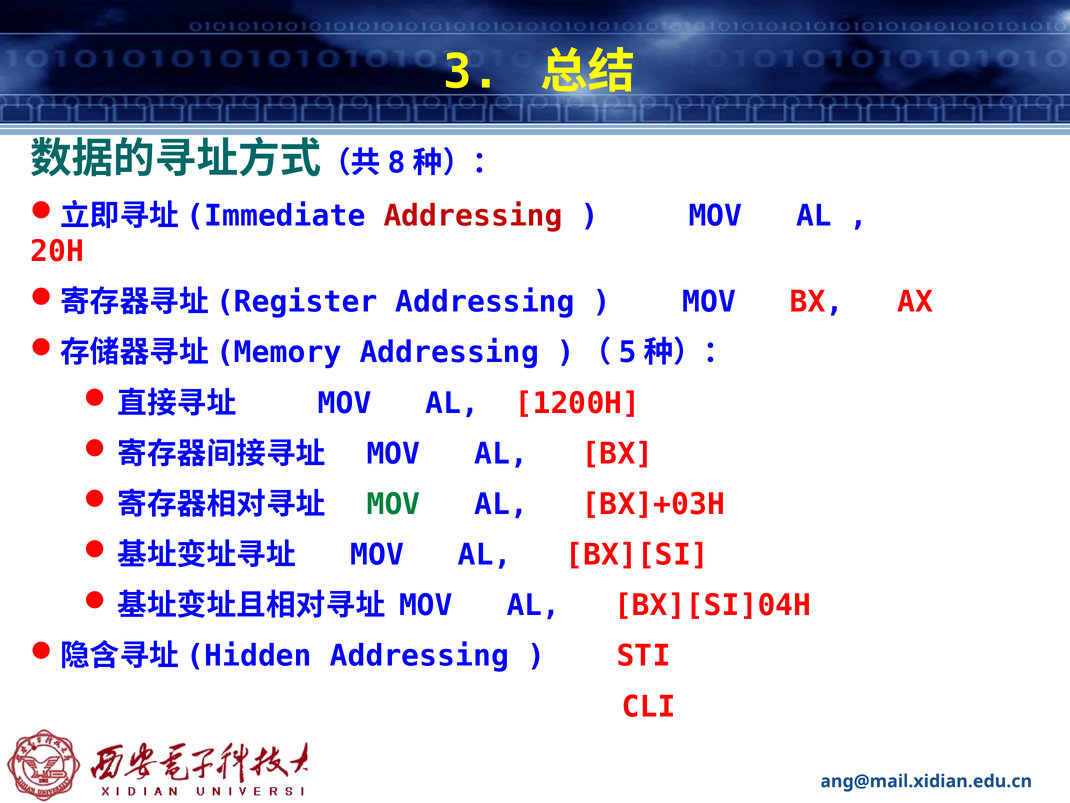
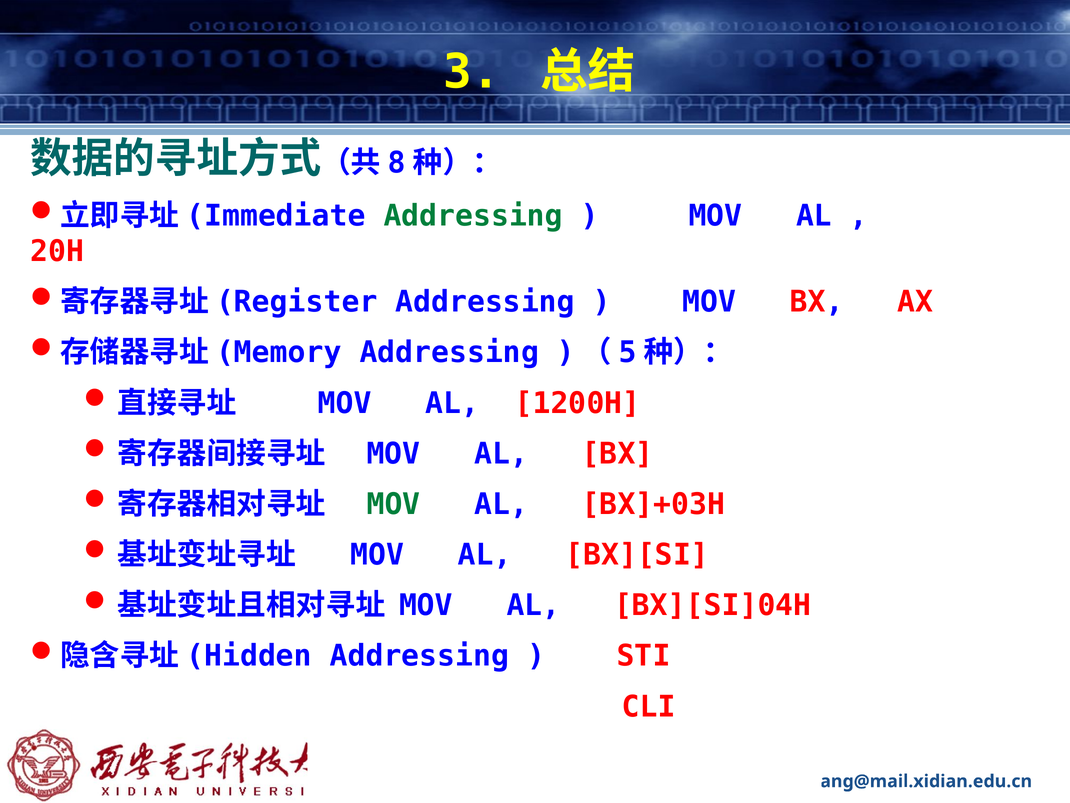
Addressing at (473, 216) colour: red -> green
